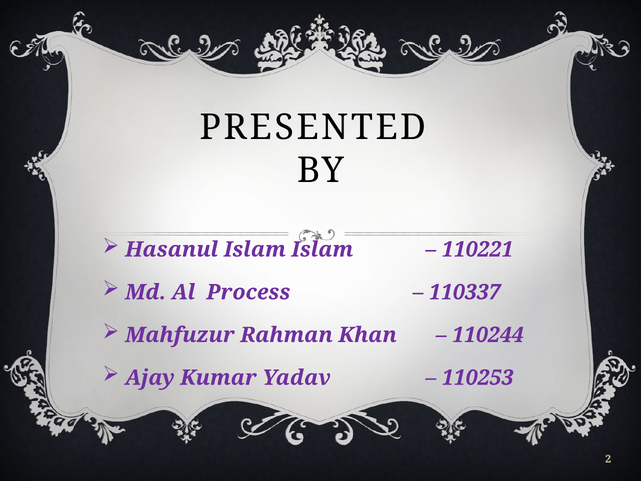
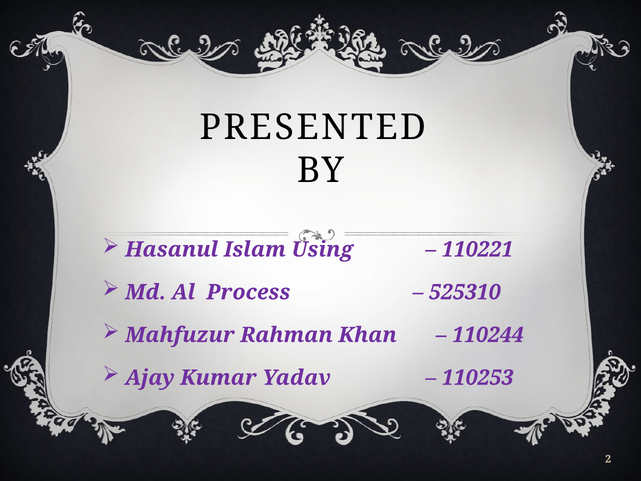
Islam Islam: Islam -> Using
110337: 110337 -> 525310
